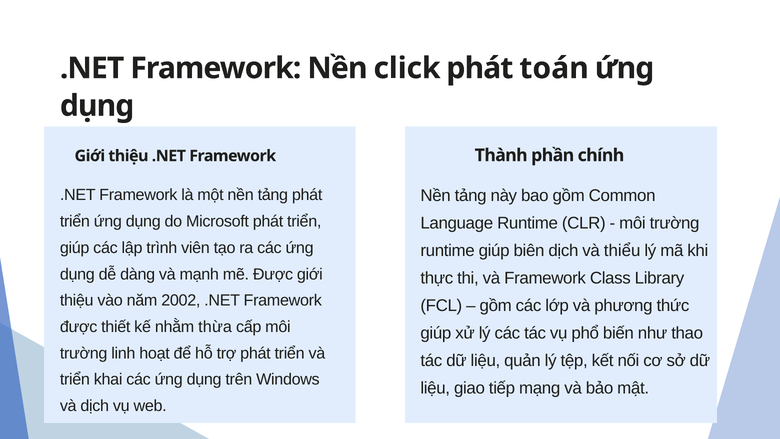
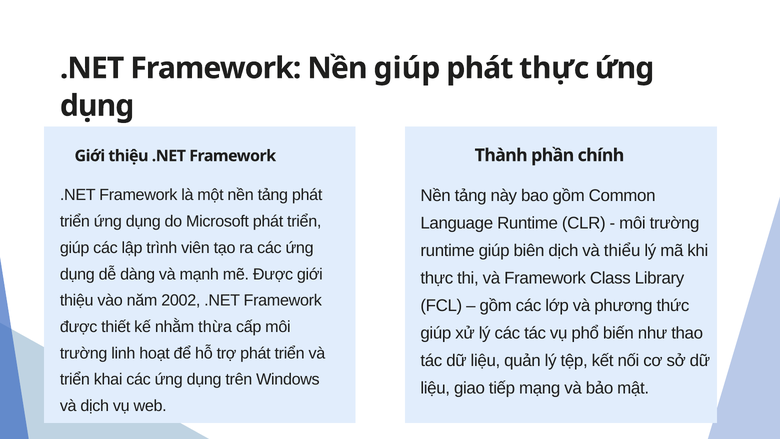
Nền click: click -> giúp
phát toán: toán -> thực
